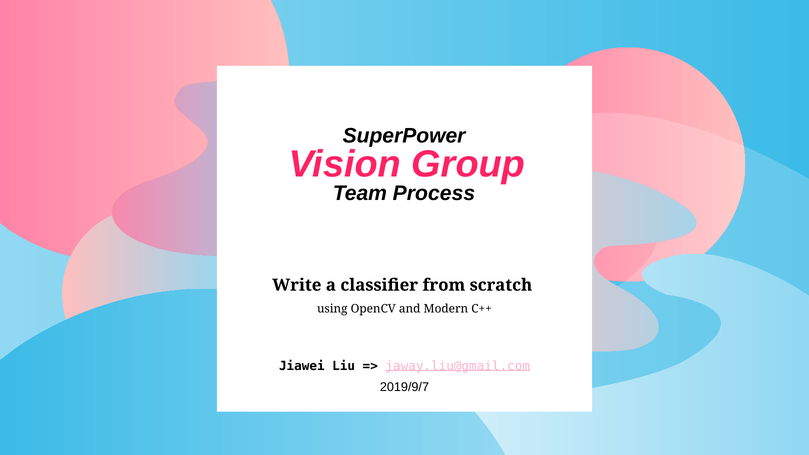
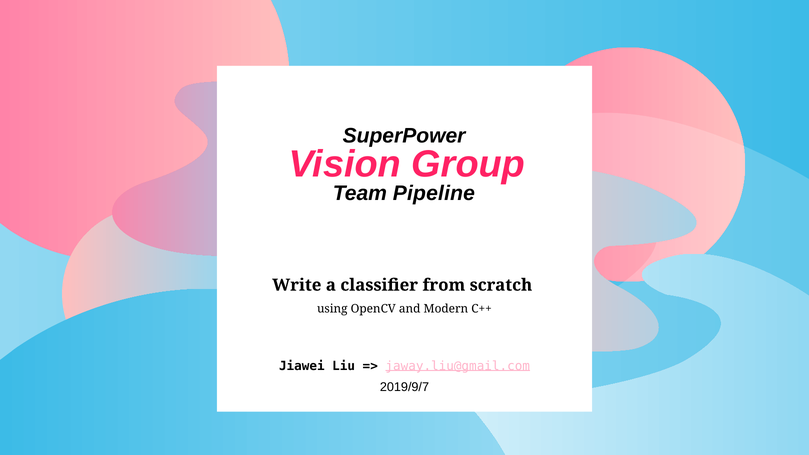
Process: Process -> Pipeline
